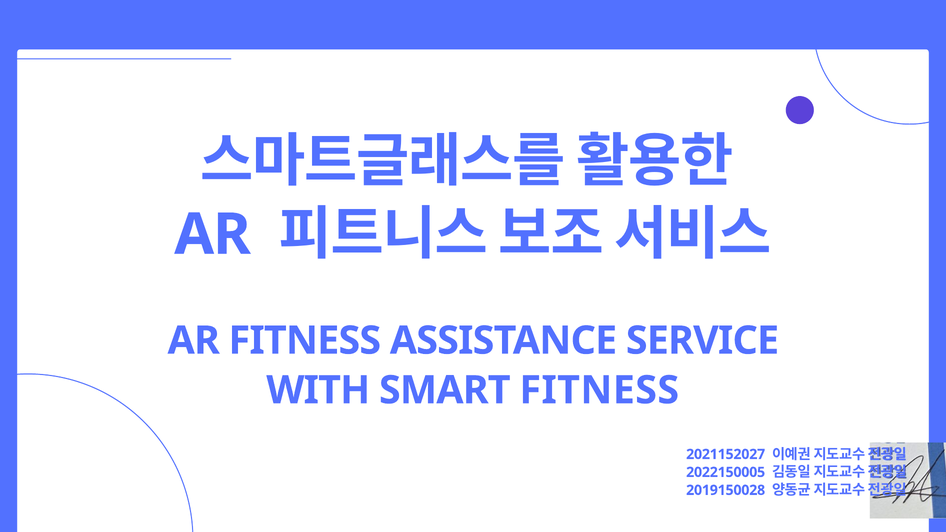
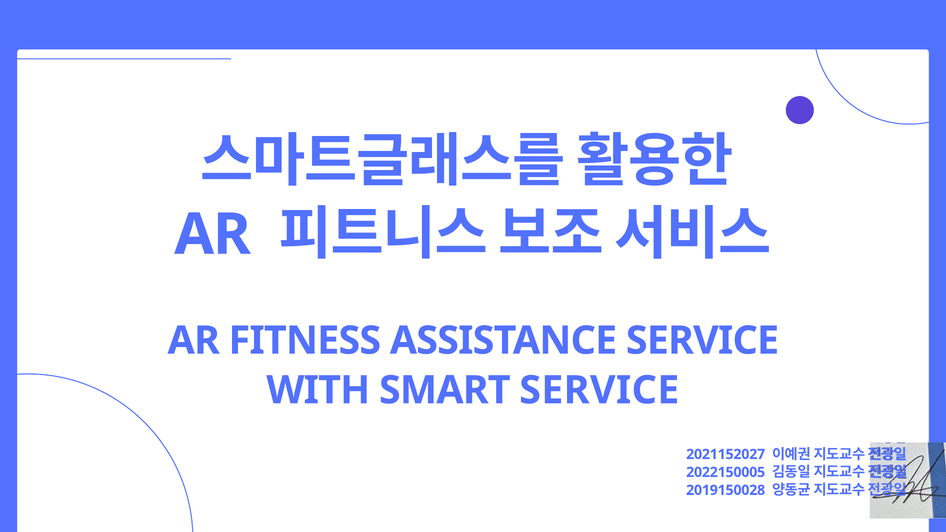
SMART FITNESS: FITNESS -> SERVICE
